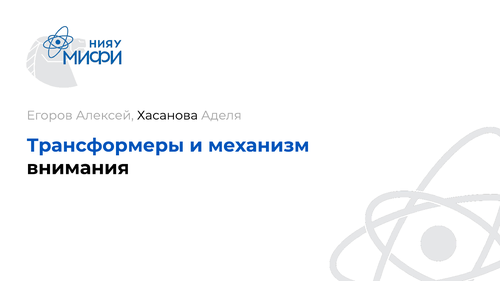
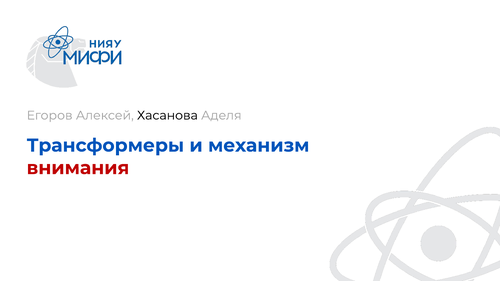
внимания colour: black -> red
